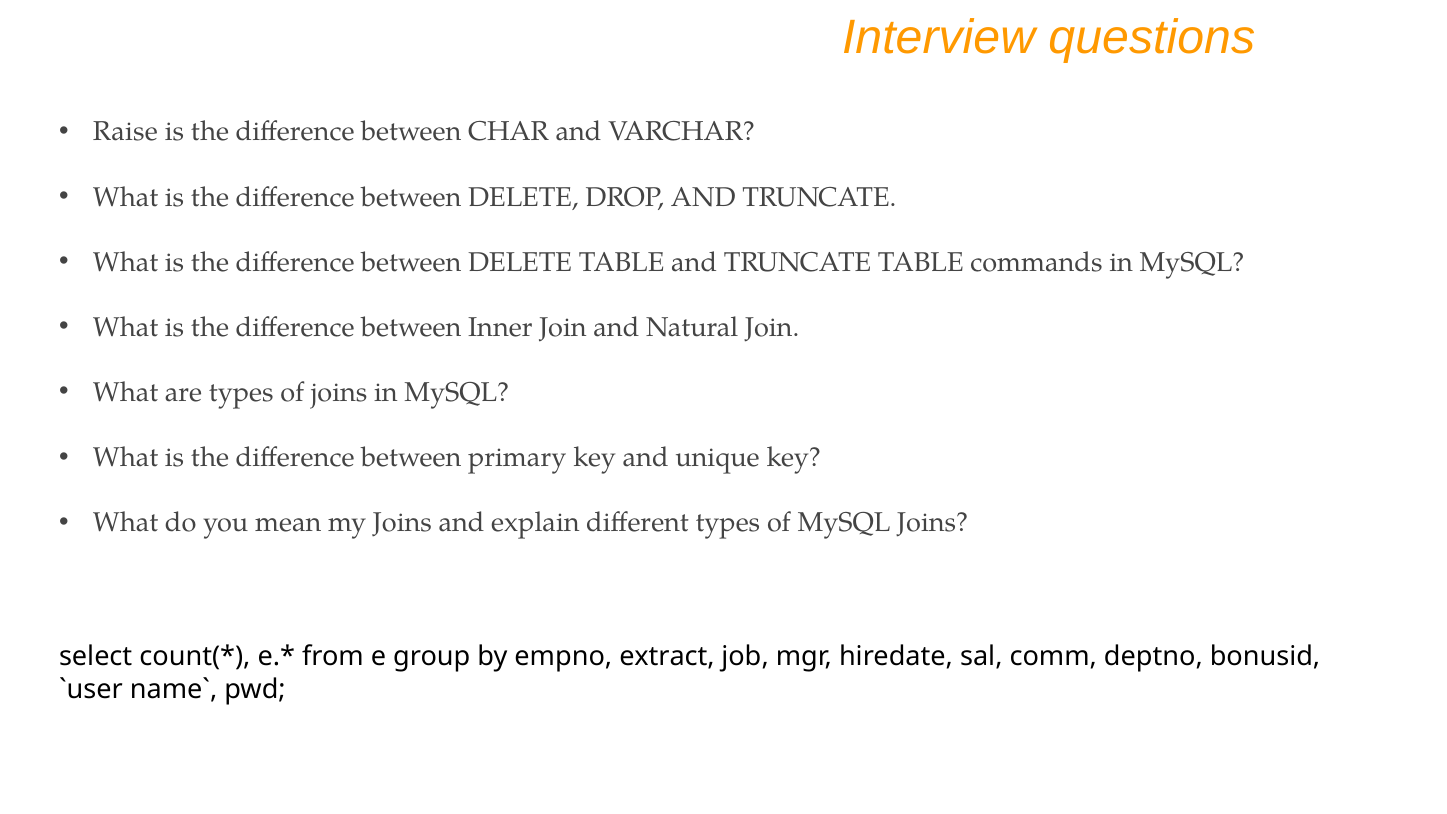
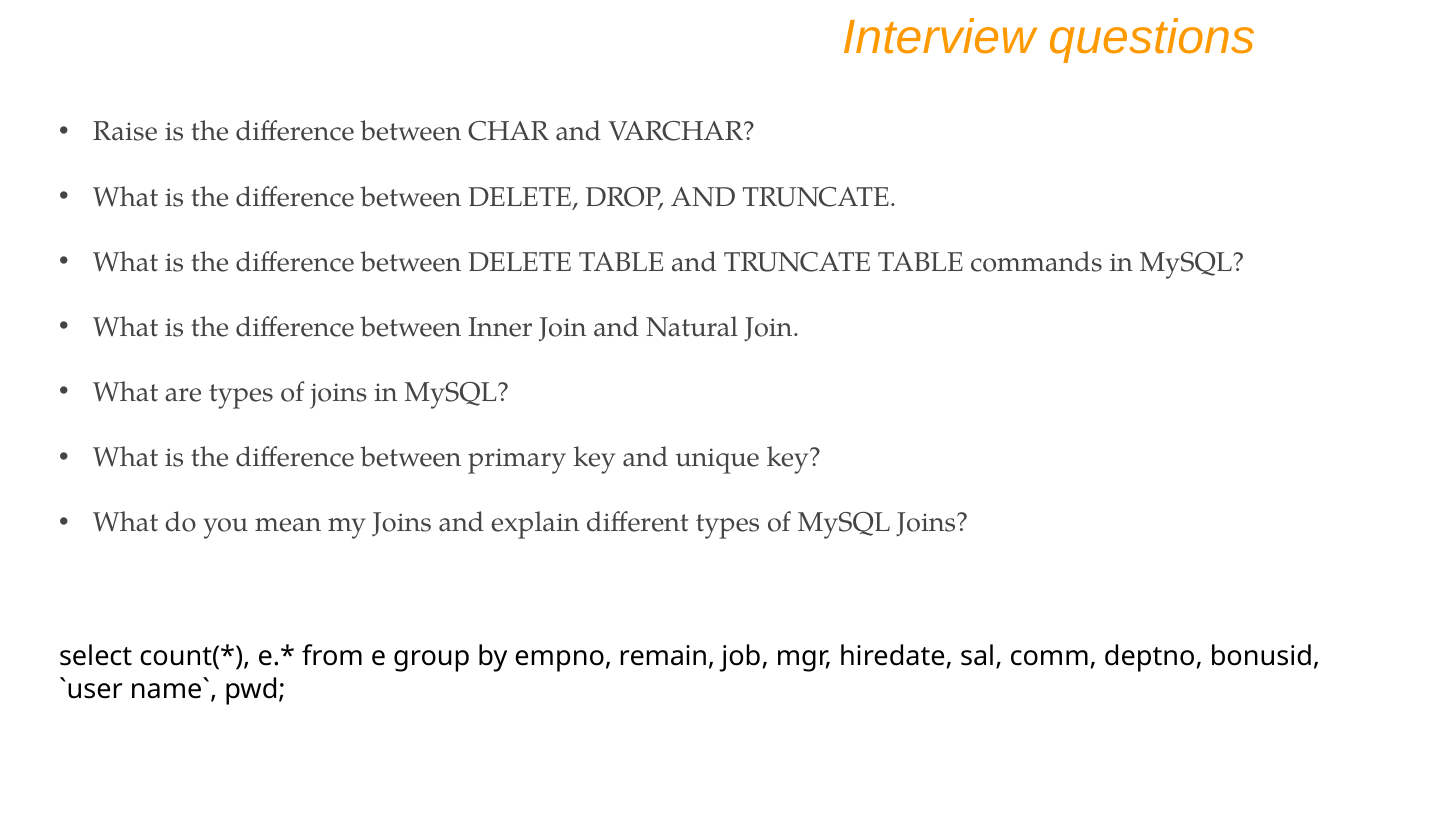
extract: extract -> remain
